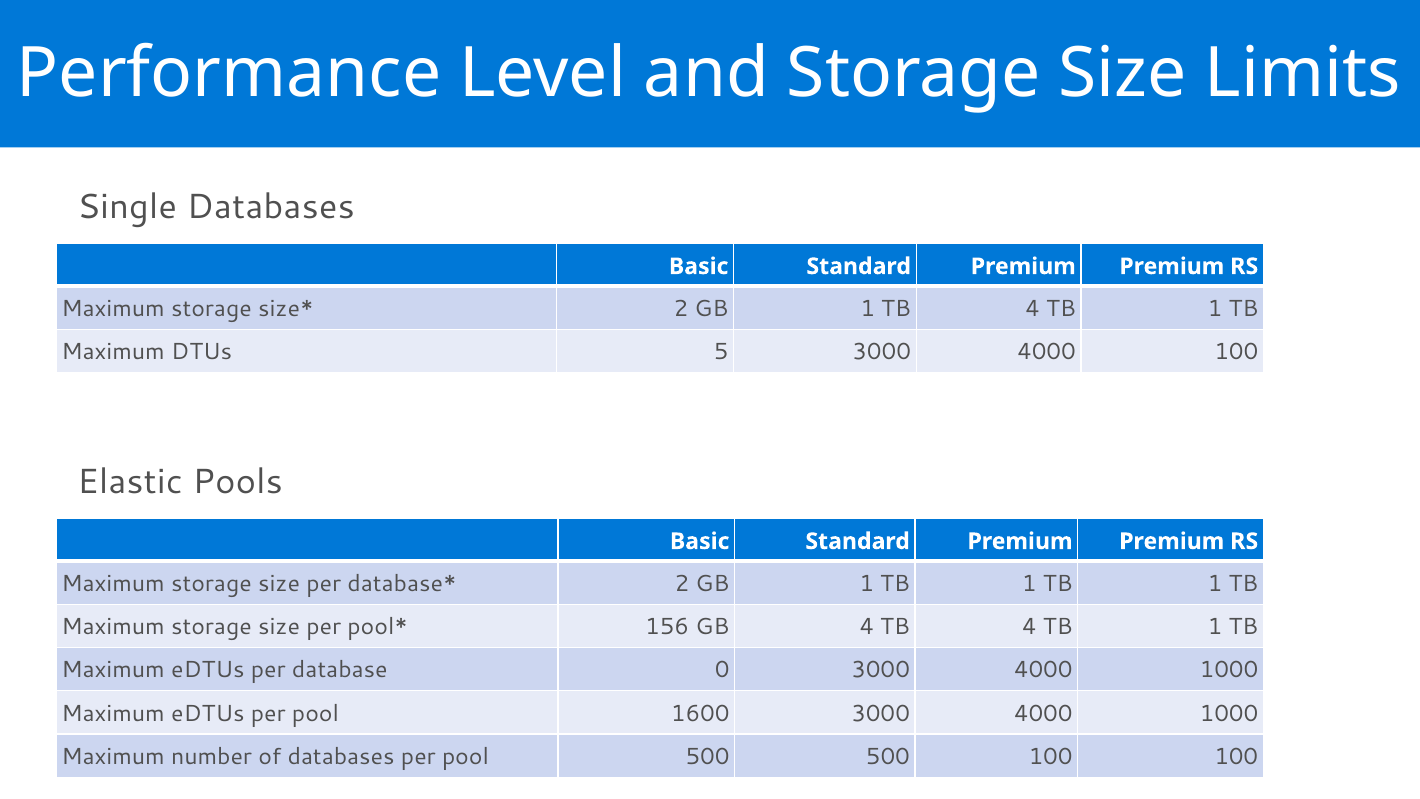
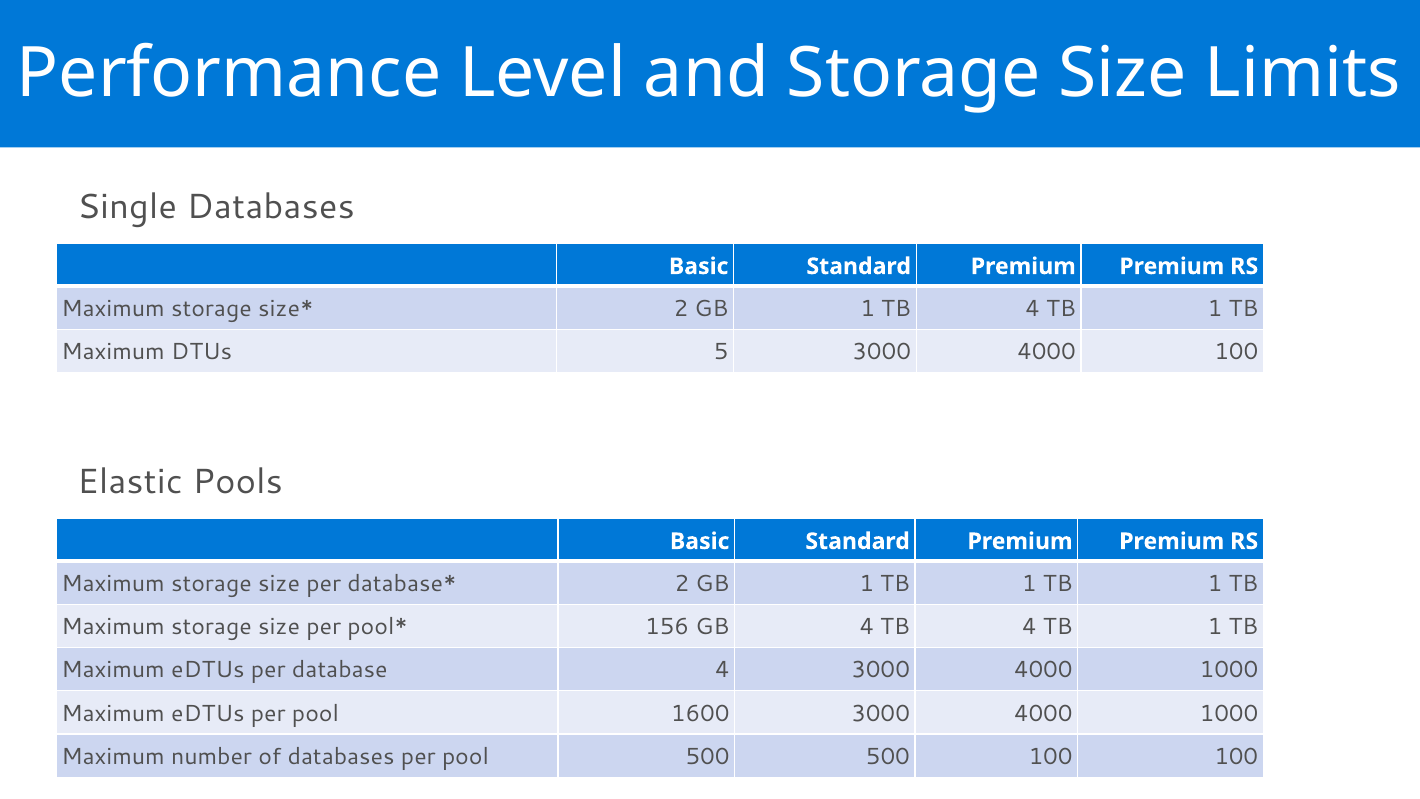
database 0: 0 -> 4
